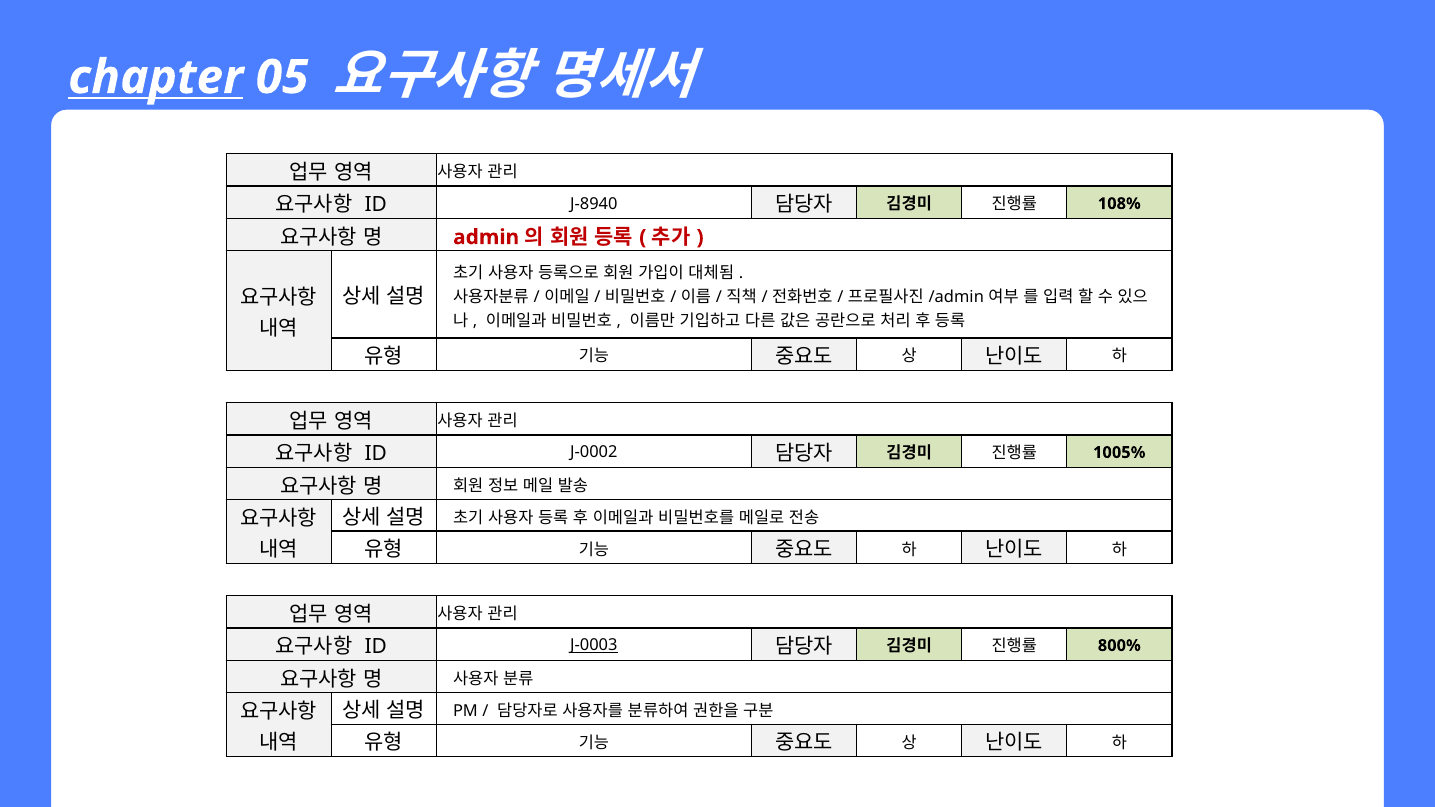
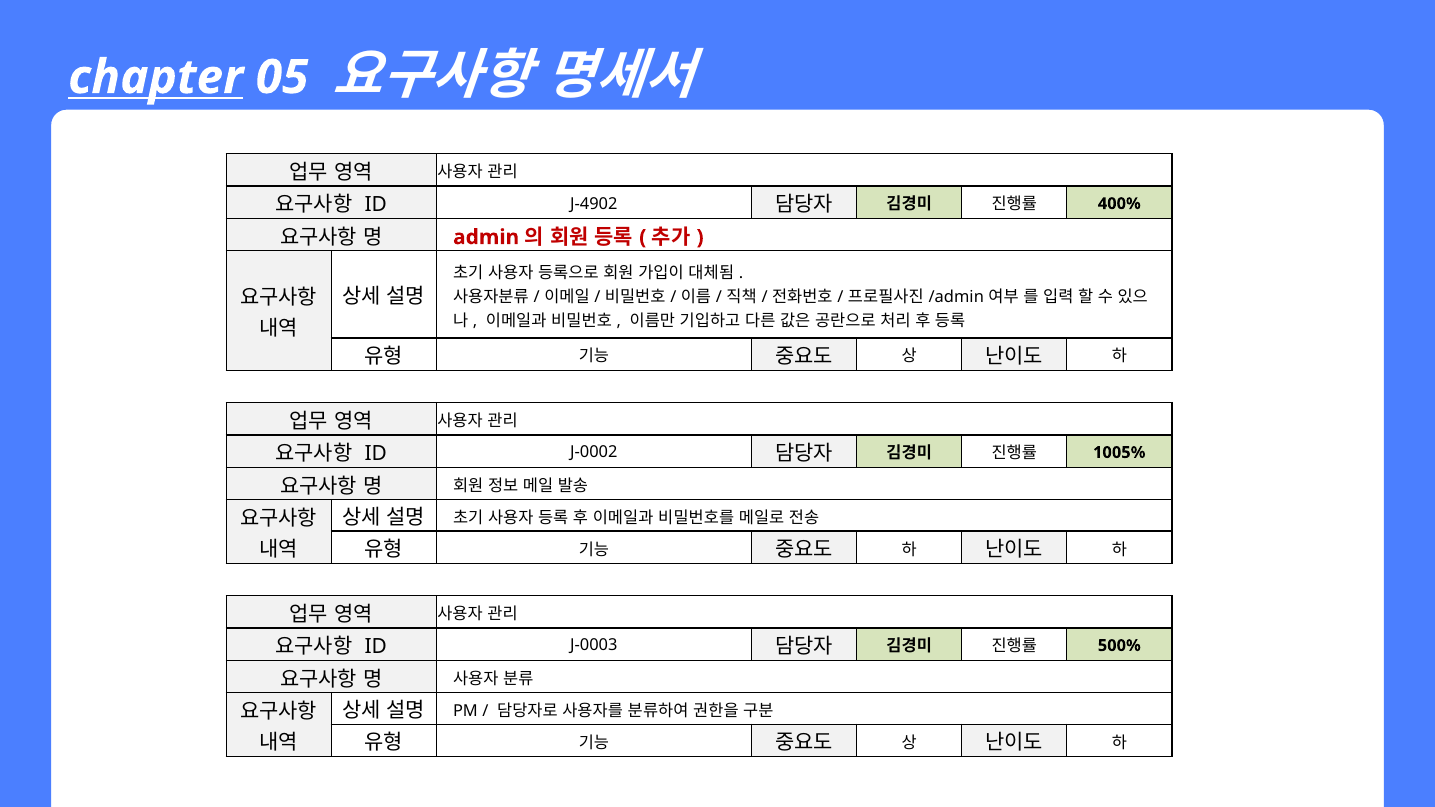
J-8940: J-8940 -> J-4902
108%: 108% -> 400%
J-0003 underline: present -> none
800%: 800% -> 500%
